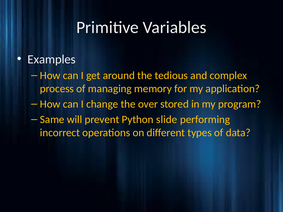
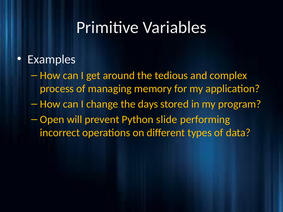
over: over -> days
Same: Same -> Open
